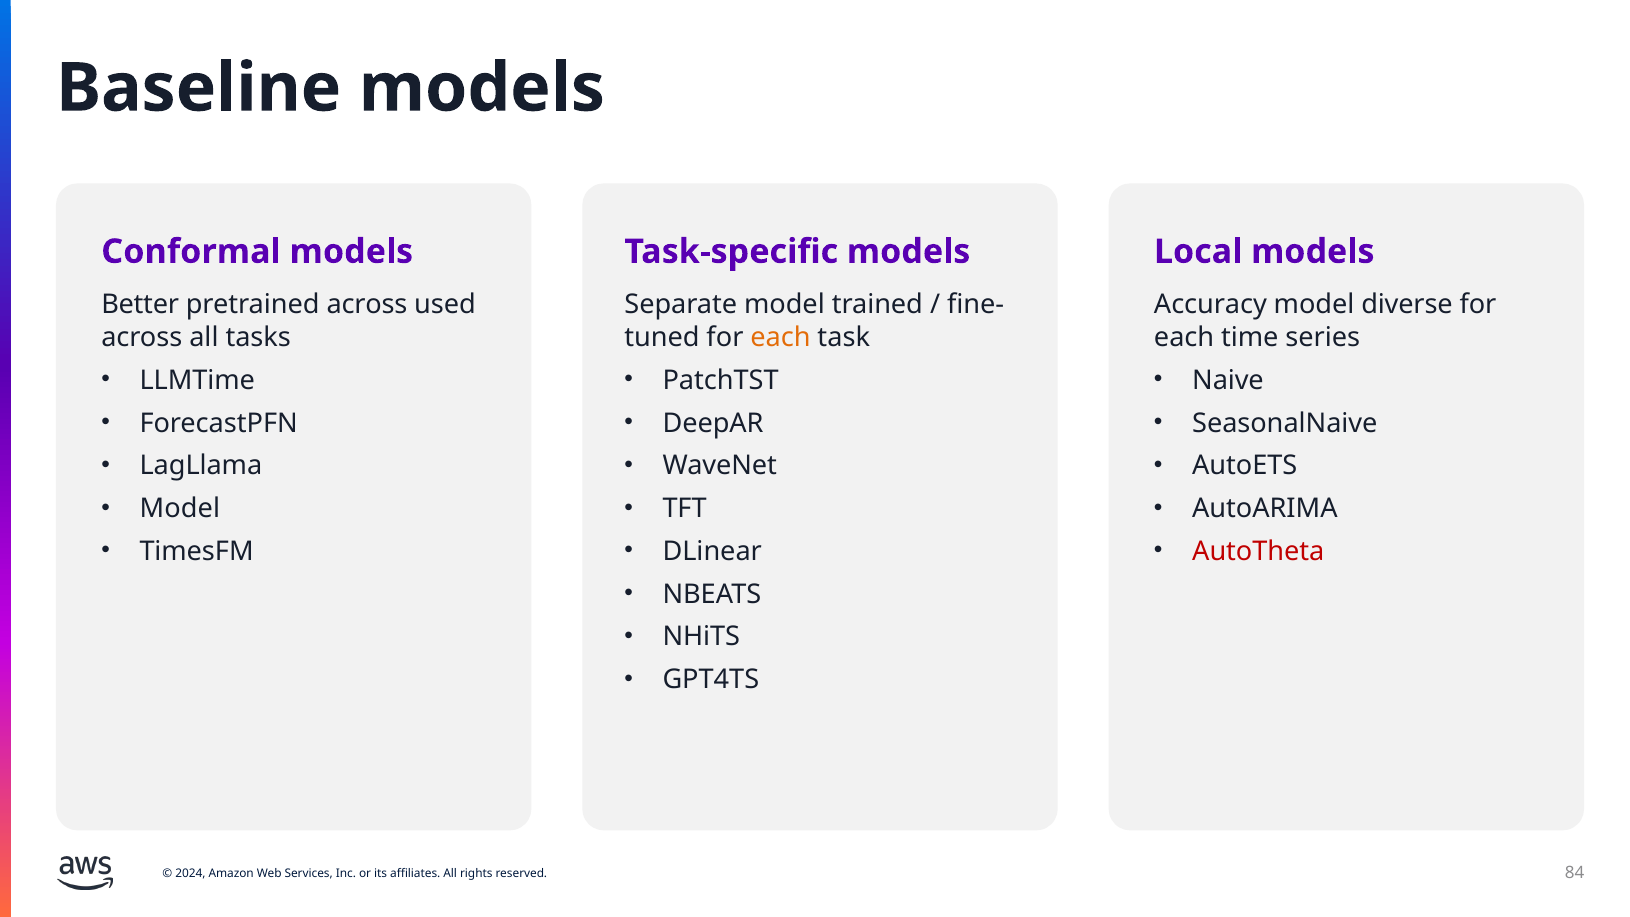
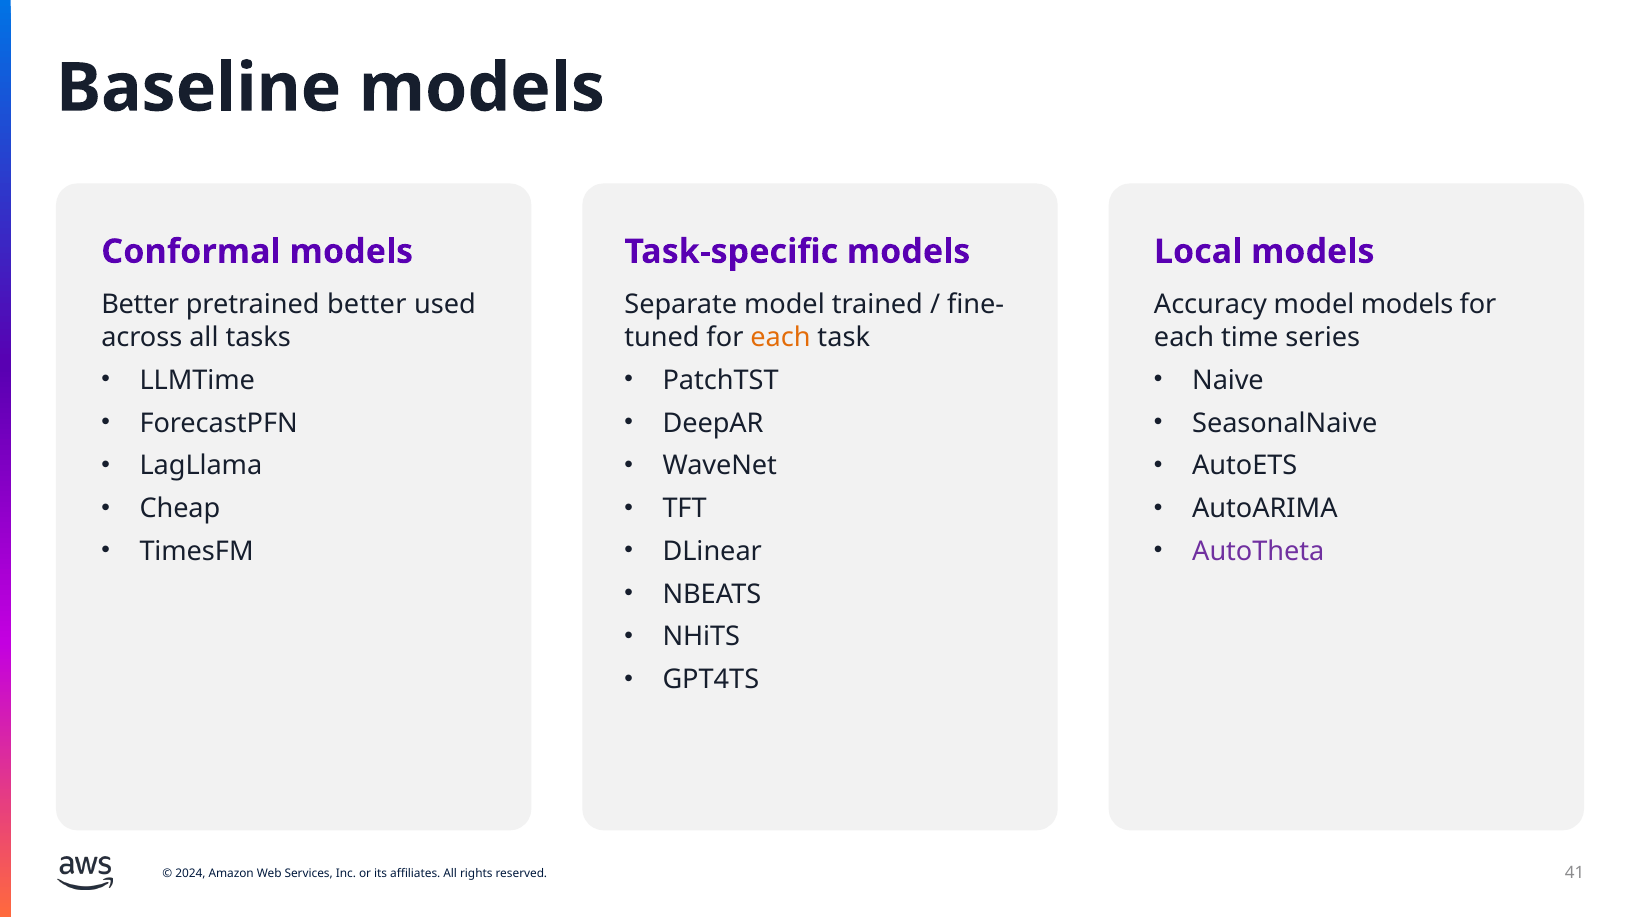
pretrained across: across -> better
model diverse: diverse -> models
Model at (180, 509): Model -> Cheap
AutoTheta colour: red -> purple
84: 84 -> 41
